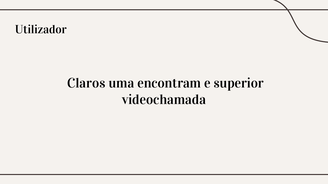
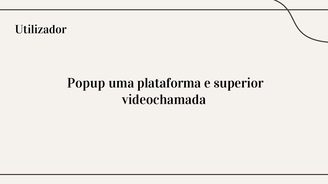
Claros: Claros -> Popup
encontram: encontram -> plataforma
